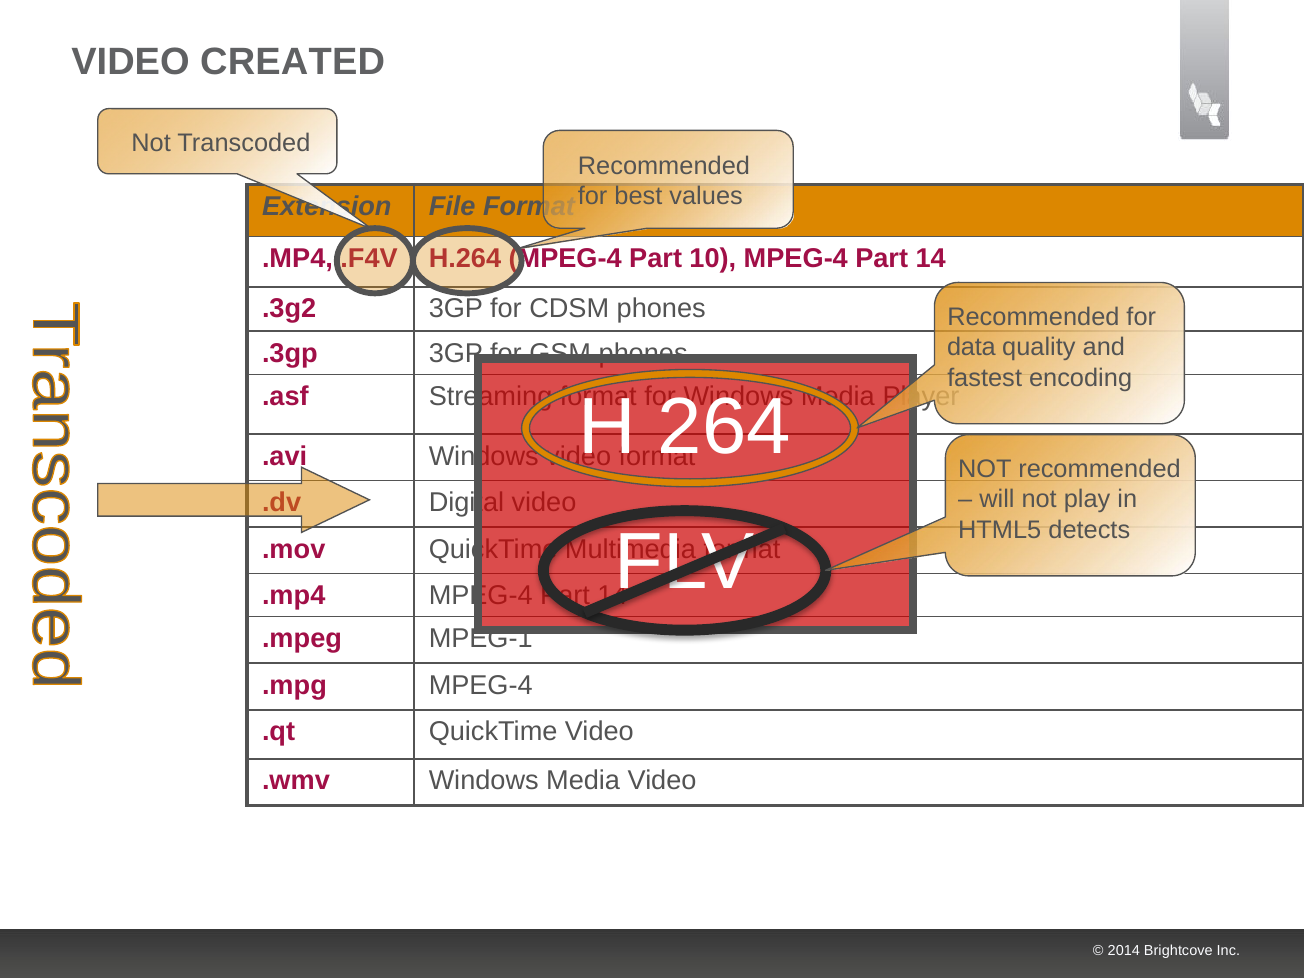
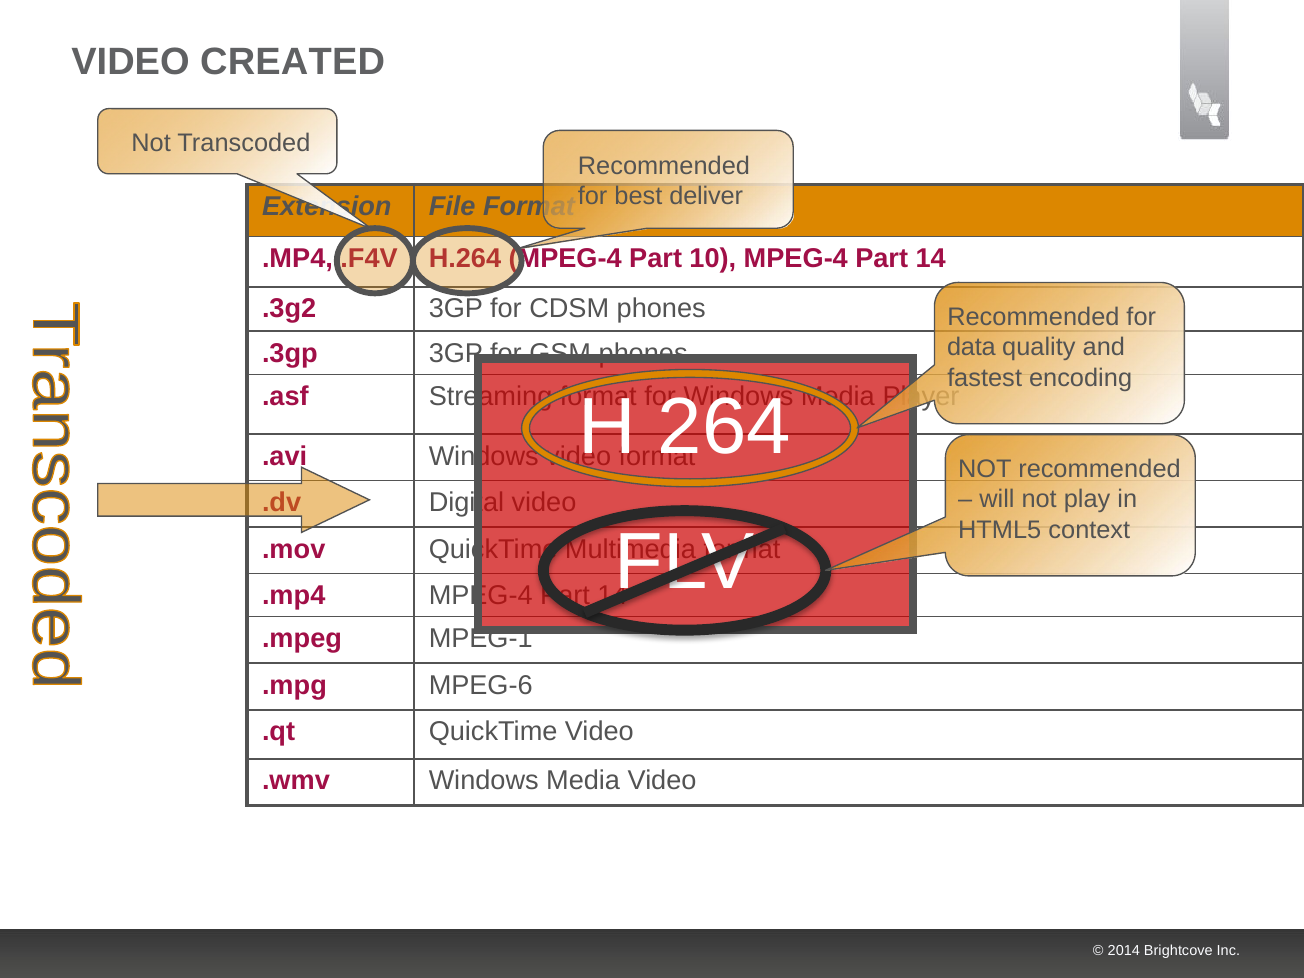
values: values -> deliver
detects: detects -> context
.mpg MPEG-4: MPEG-4 -> MPEG-6
